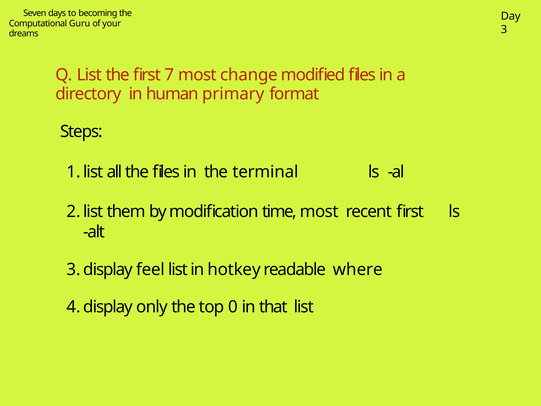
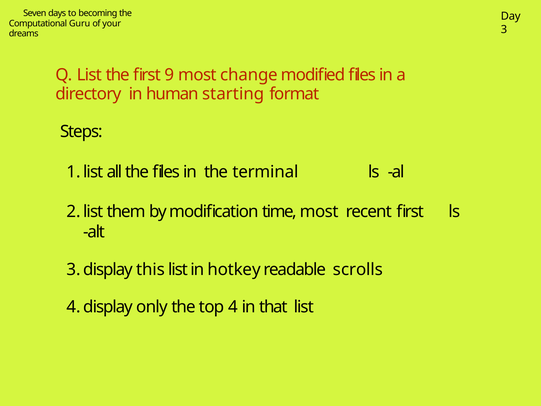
7: 7 -> 9
primary: primary -> starting
feel: feel -> this
where: where -> scrolls
0: 0 -> 4
